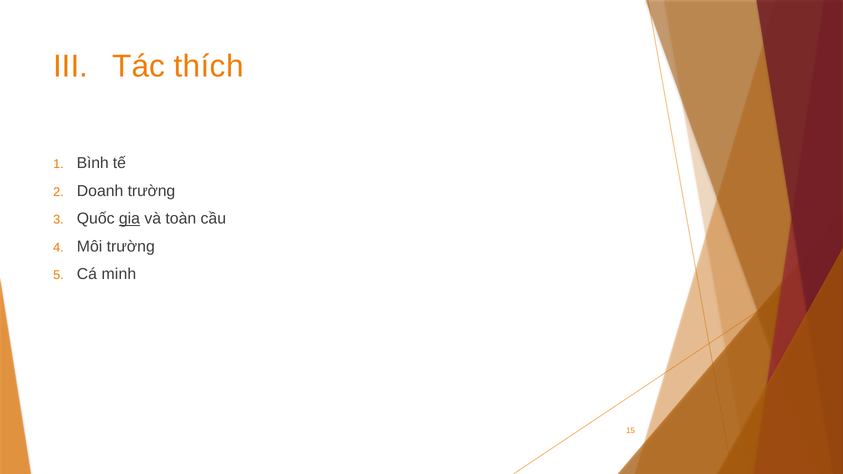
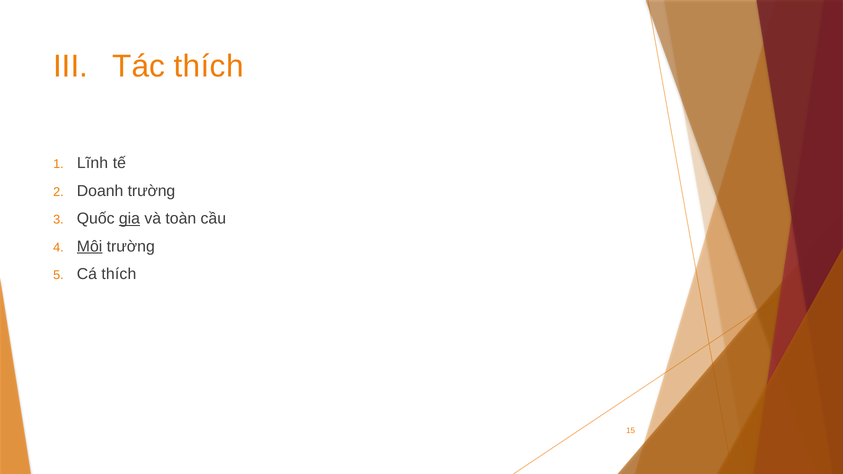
Bình: Bình -> Lĩnh
Môi underline: none -> present
Cá minh: minh -> thích
